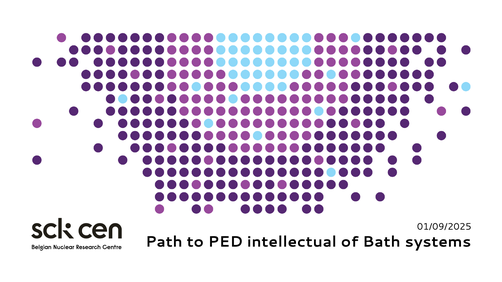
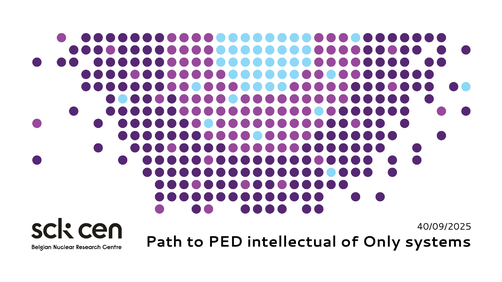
01/09/2025: 01/09/2025 -> 40/09/2025
Bath: Bath -> Only
